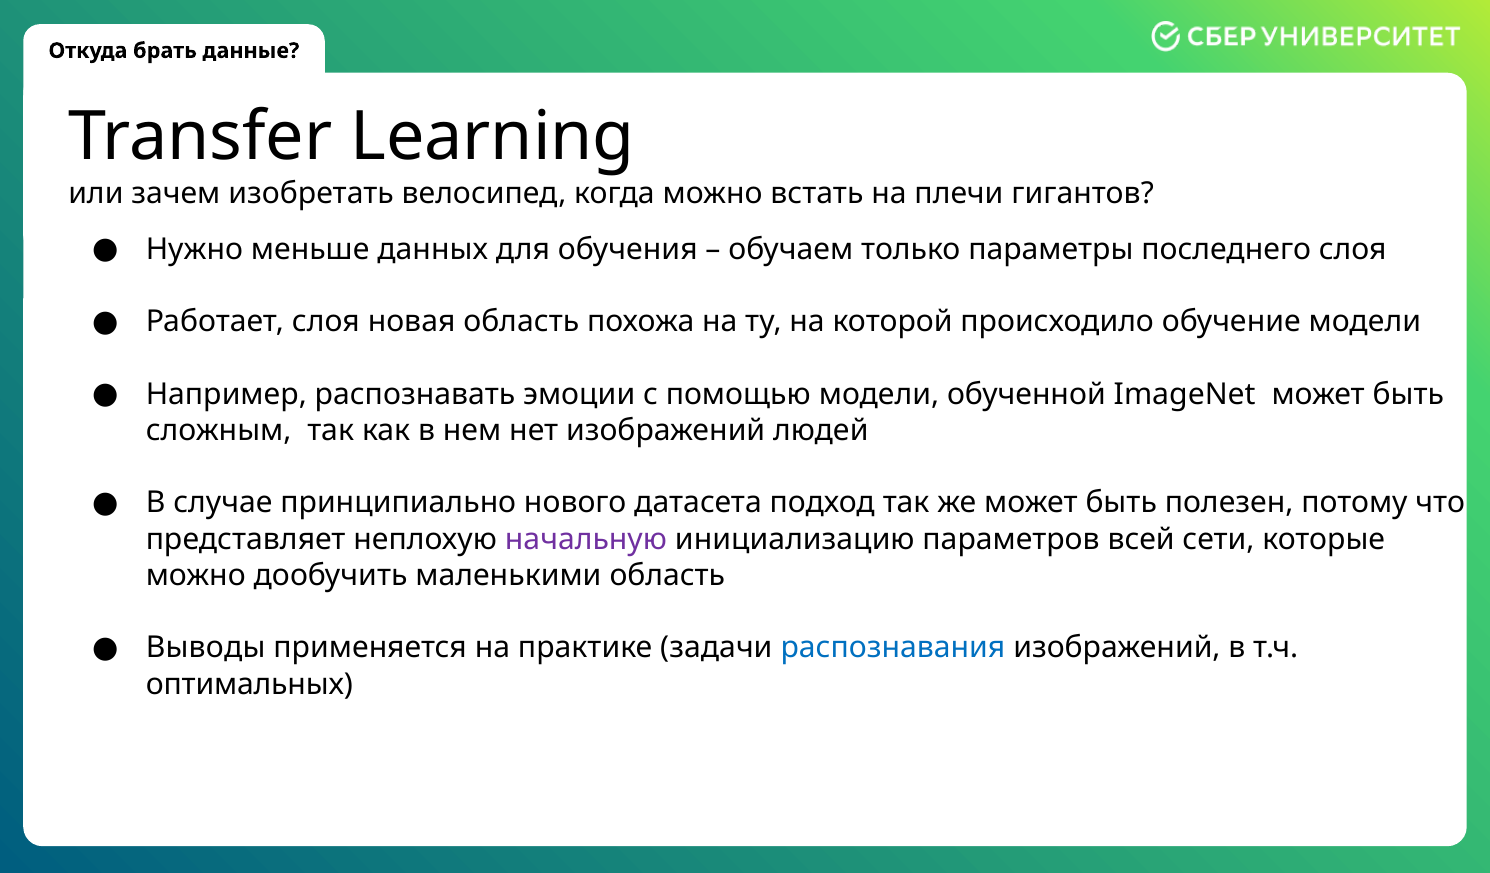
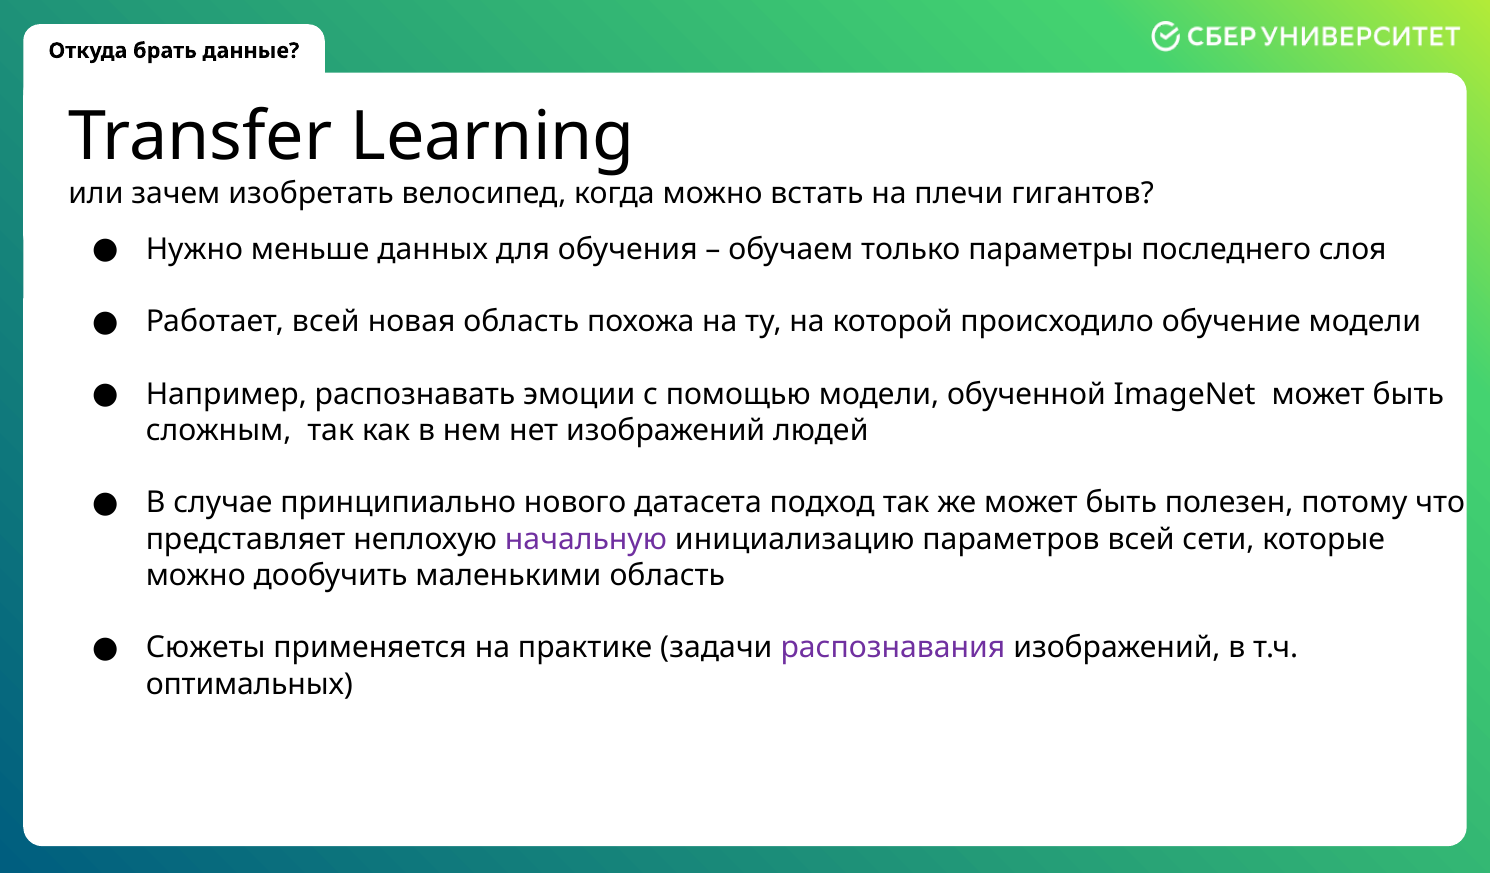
Работает слоя: слоя -> всей
Выводы: Выводы -> Сюжеты
распознавания colour: blue -> purple
